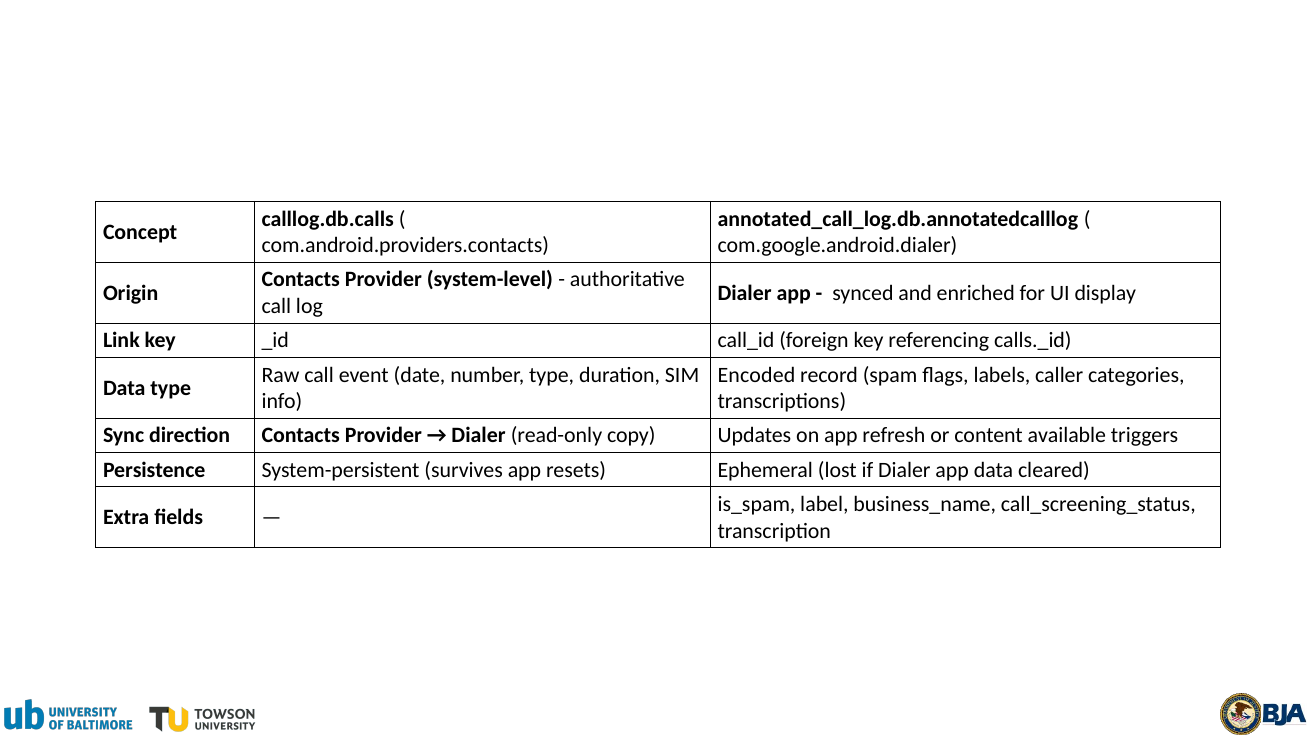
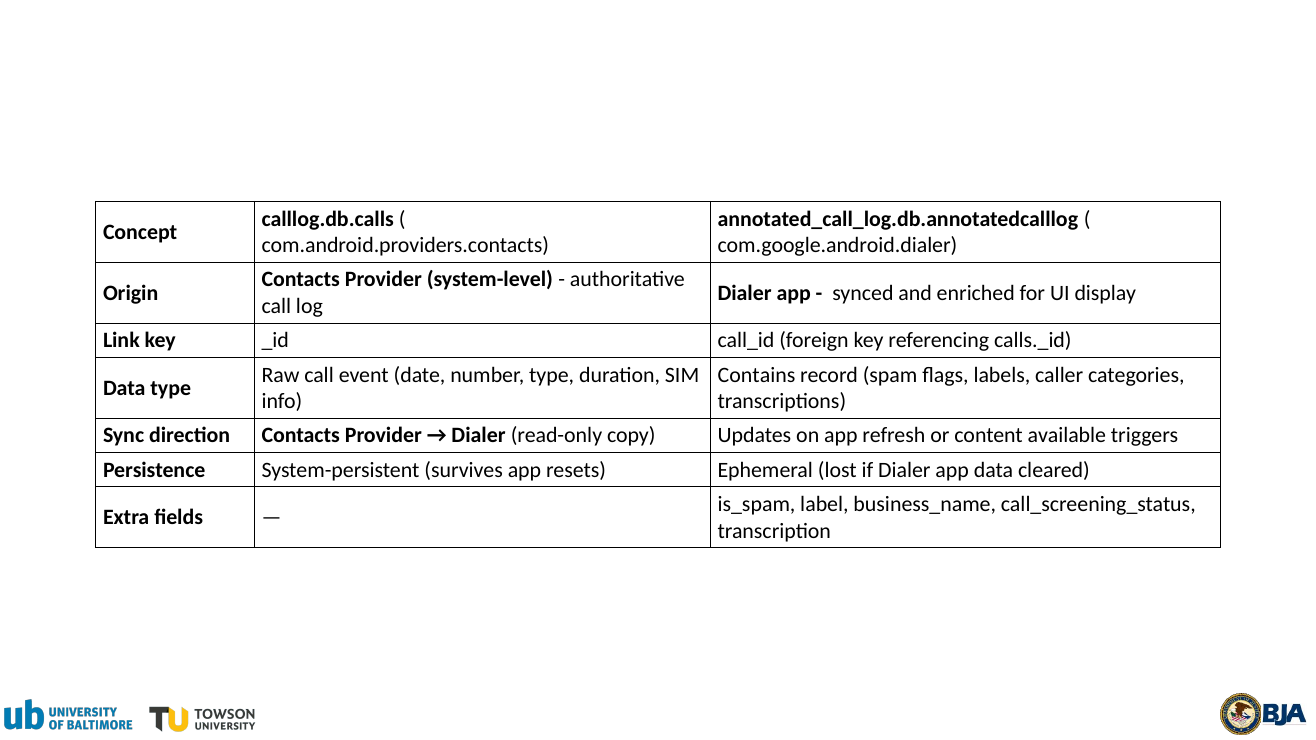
Encoded: Encoded -> Contains
